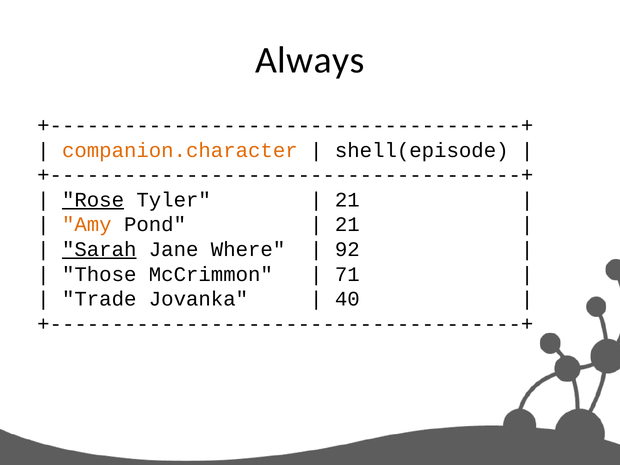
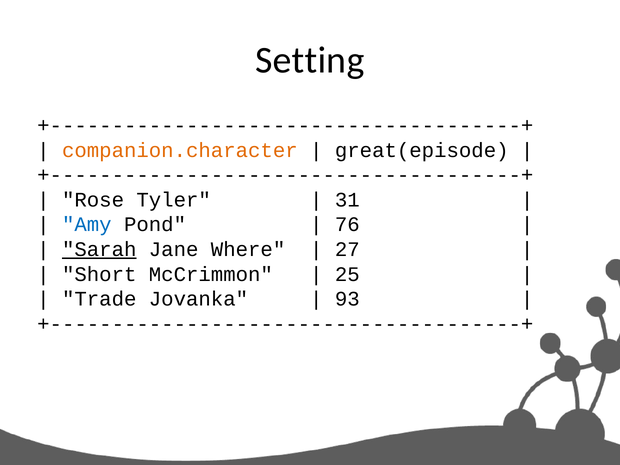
Always: Always -> Setting
shell(episode: shell(episode -> great(episode
Rose underline: present -> none
21 at (347, 200): 21 -> 31
Amy colour: orange -> blue
21 at (347, 225): 21 -> 76
92: 92 -> 27
Those: Those -> Short
71: 71 -> 25
40: 40 -> 93
